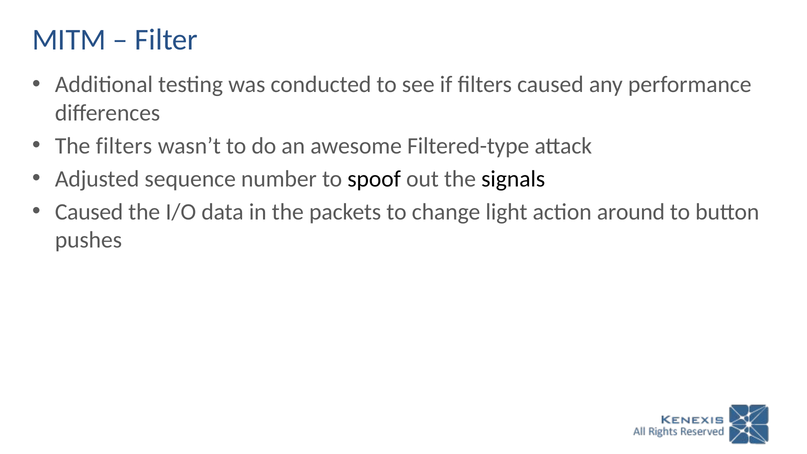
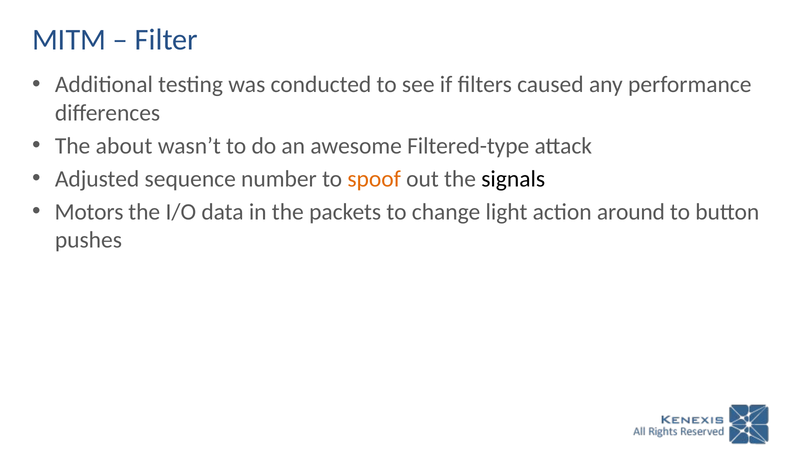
The filters: filters -> about
spoof colour: black -> orange
Caused at (89, 212): Caused -> Motors
